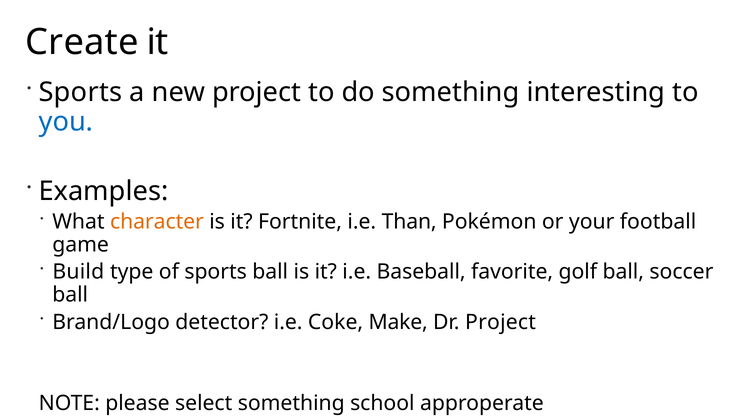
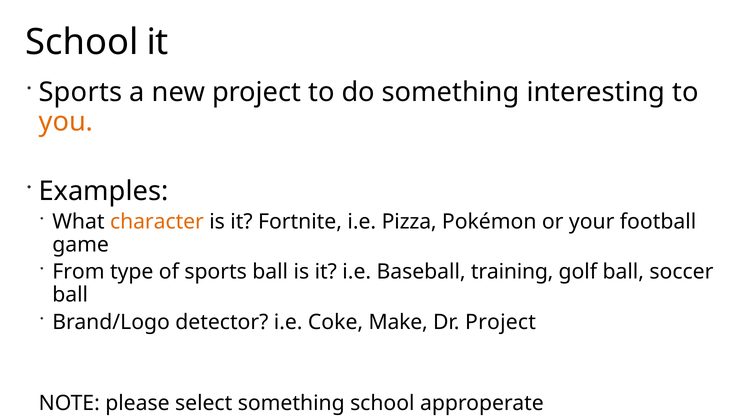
Create at (82, 42): Create -> School
you colour: blue -> orange
Than: Than -> Pizza
Build: Build -> From
favorite: favorite -> training
